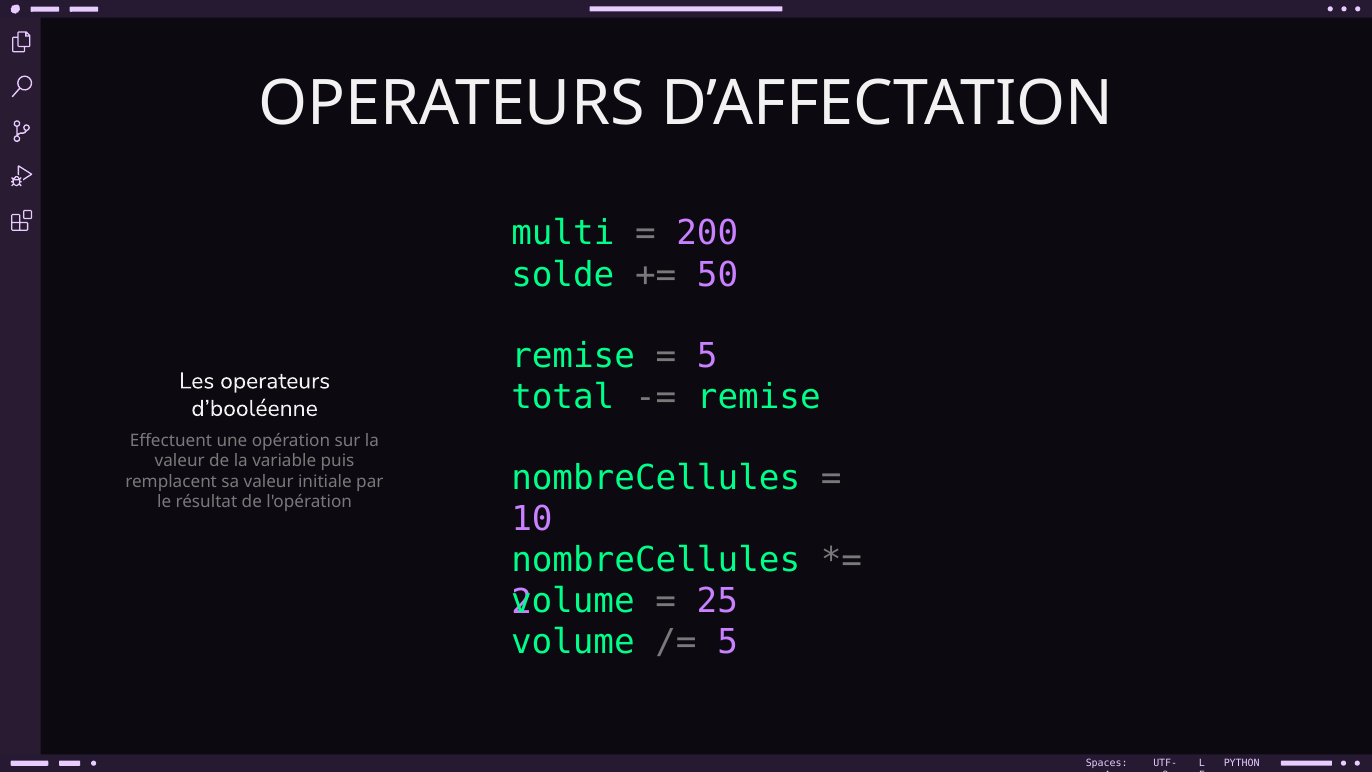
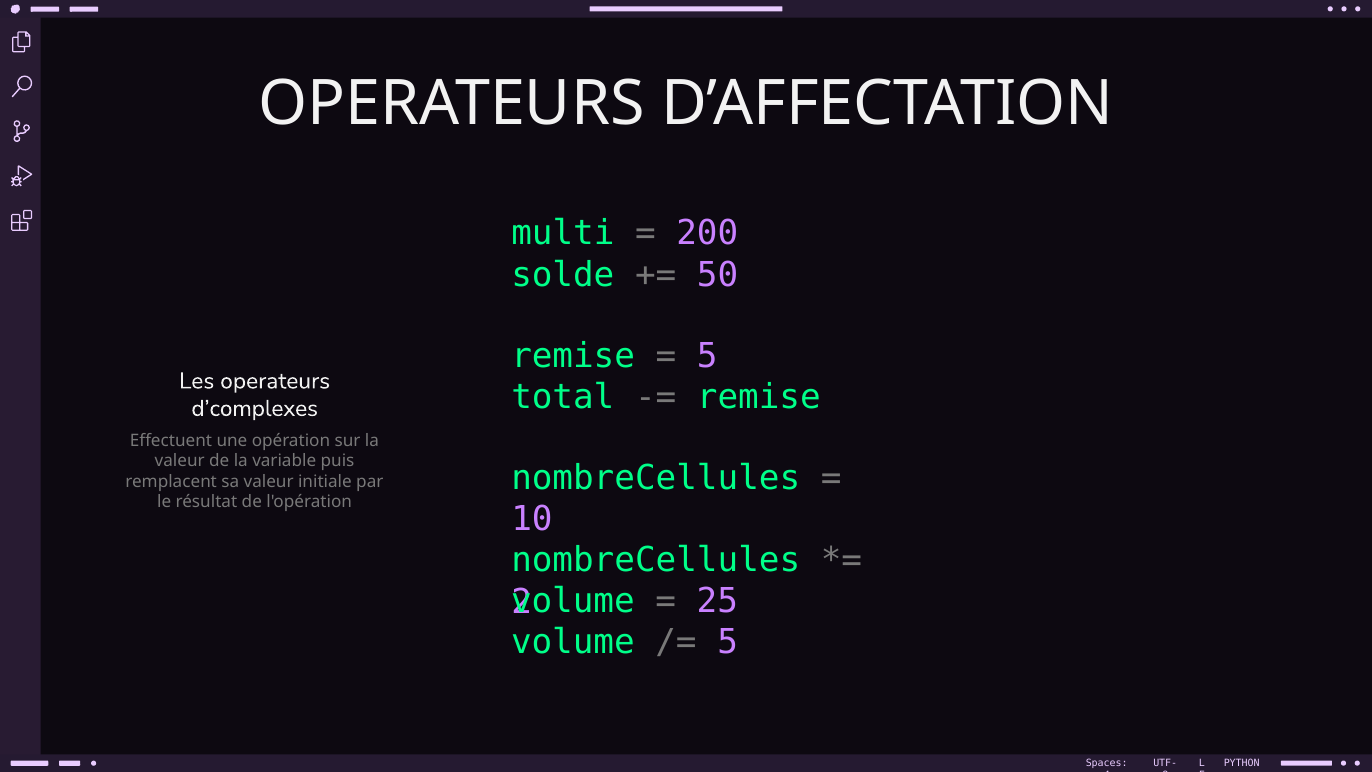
d’booléenne: d’booléenne -> d’complexes
